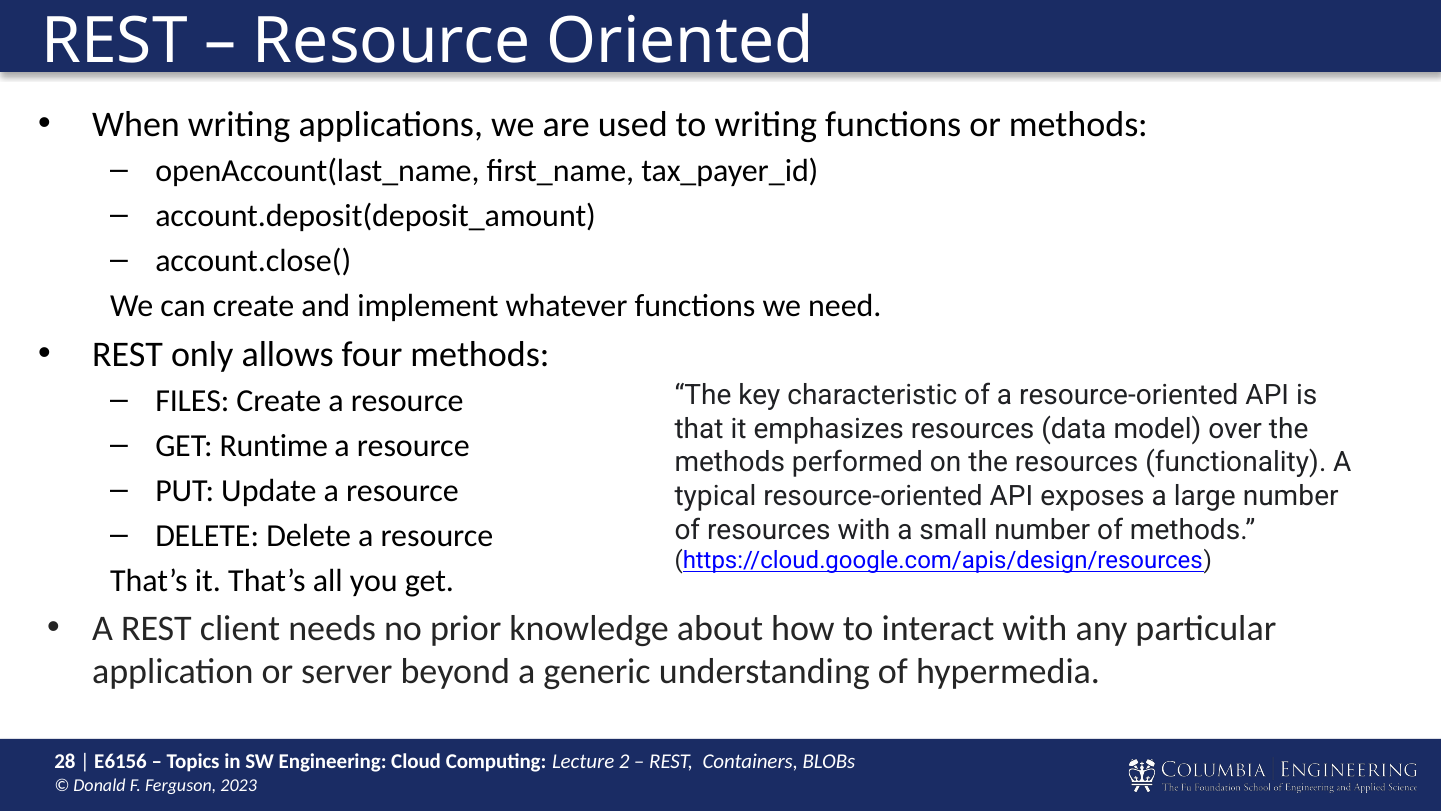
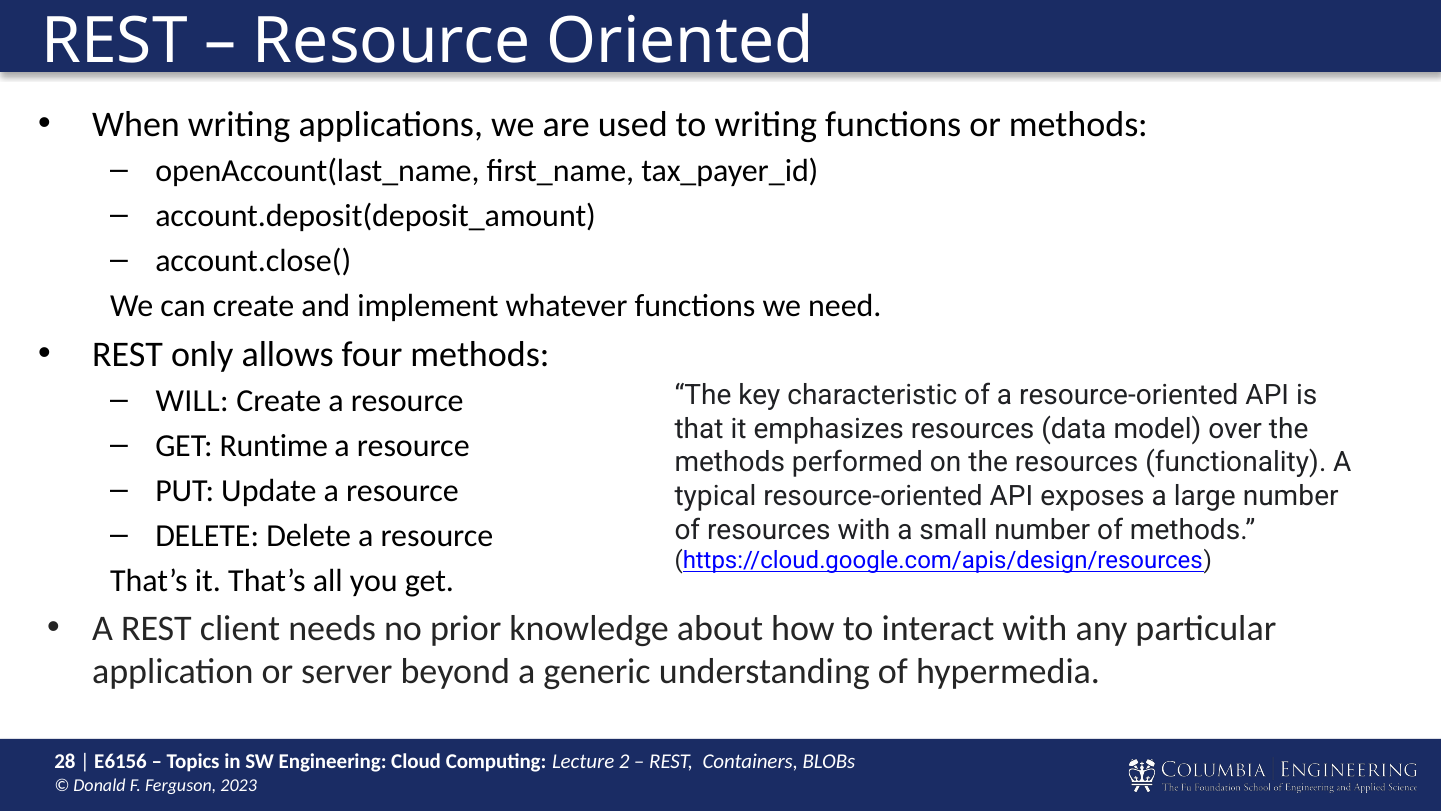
FILES: FILES -> WILL
